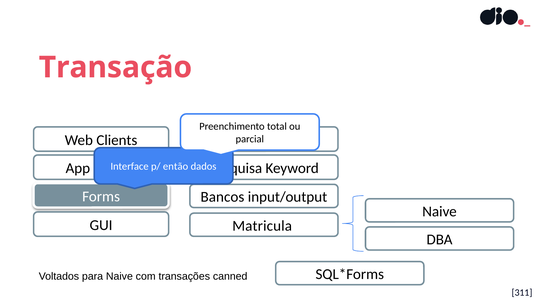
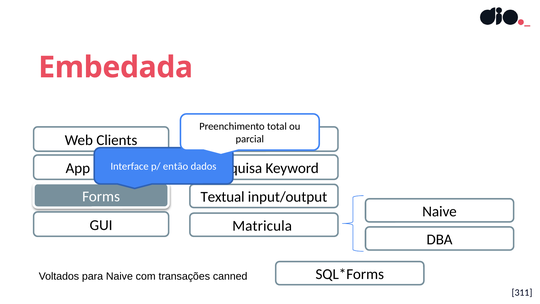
Transação: Transação -> Embedada
Bancos: Bancos -> Textual
